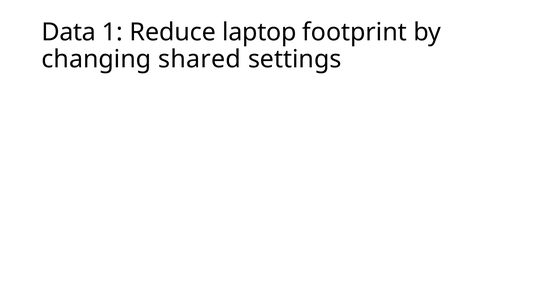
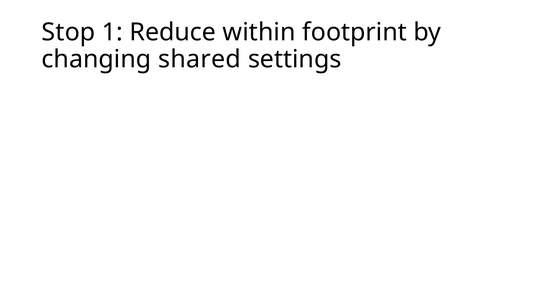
Data: Data -> Stop
laptop: laptop -> within
